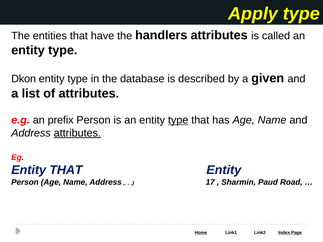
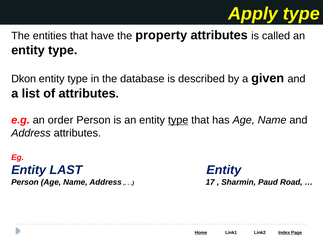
handlers: handlers -> property
prefix: prefix -> order
attributes at (77, 133) underline: present -> none
Entity THAT: THAT -> LAST
